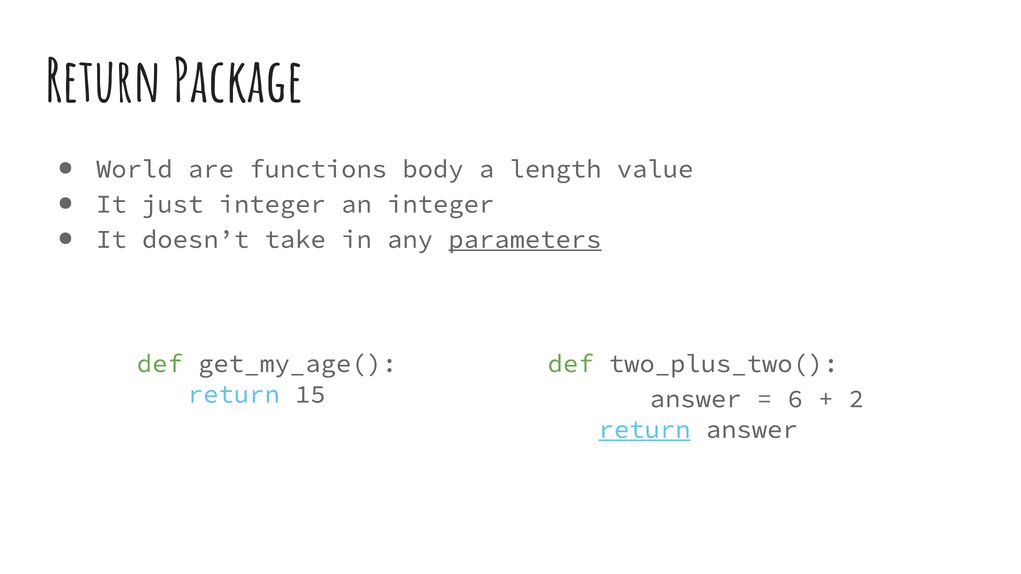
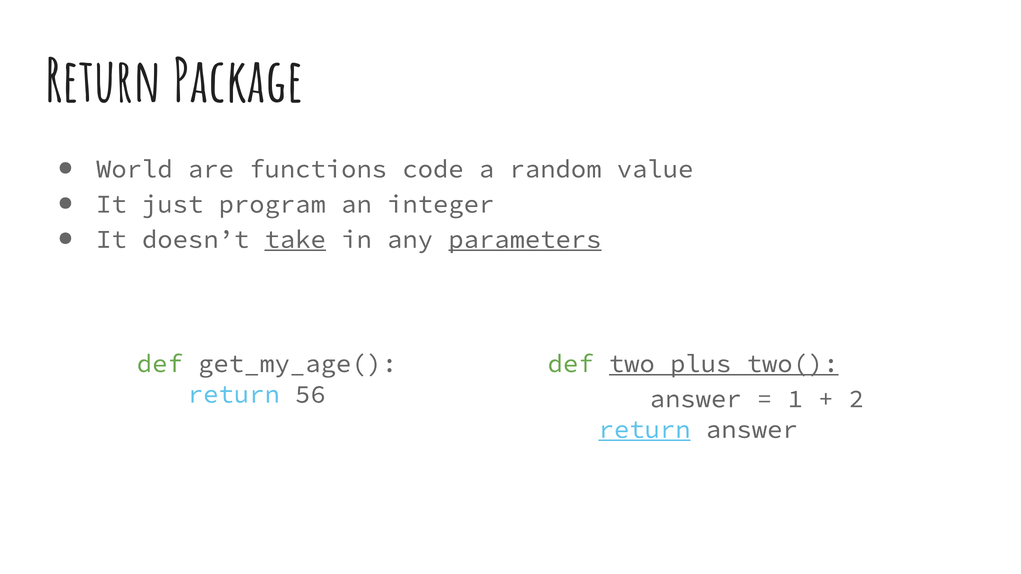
body: body -> code
length: length -> random
just integer: integer -> program
take underline: none -> present
two_plus_two( underline: none -> present
15: 15 -> 56
6: 6 -> 1
